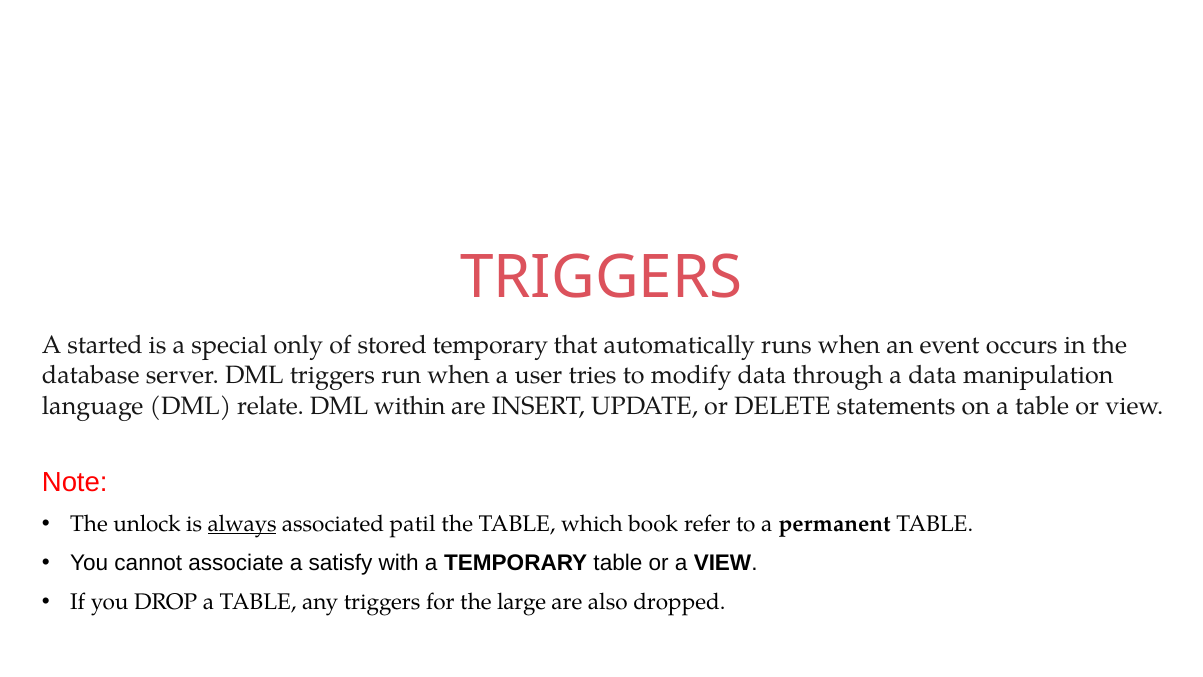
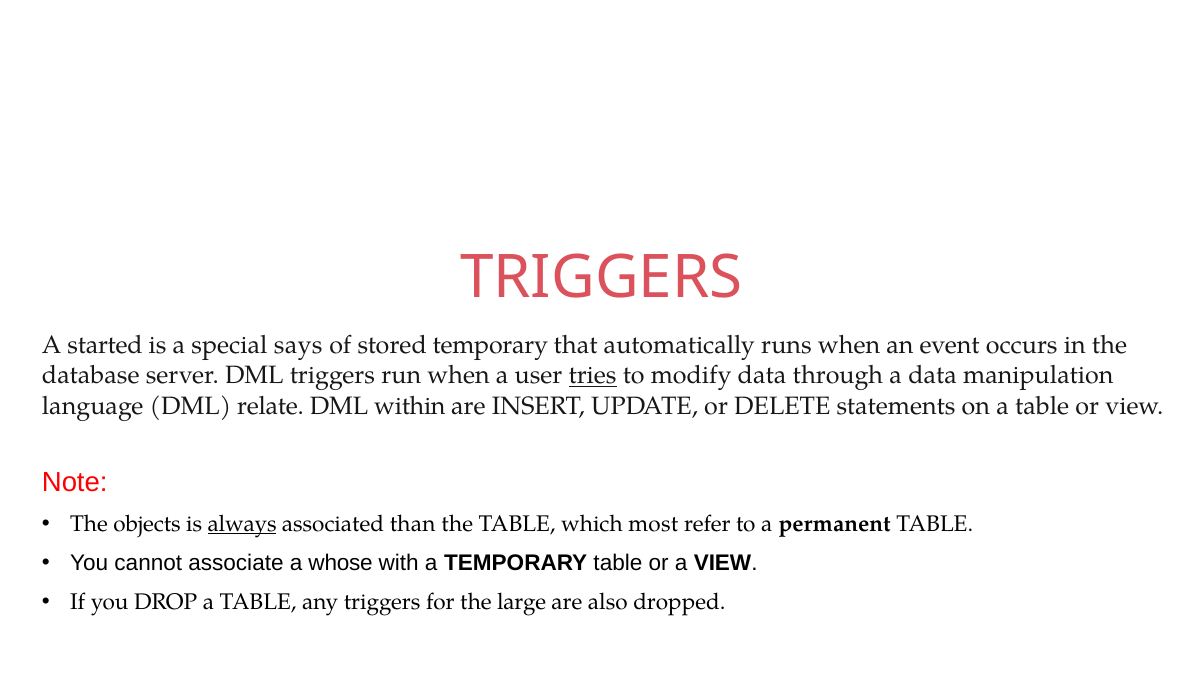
only: only -> says
tries underline: none -> present
unlock: unlock -> objects
patil: patil -> than
book: book -> most
satisfy: satisfy -> whose
